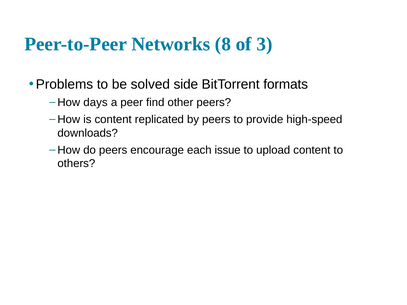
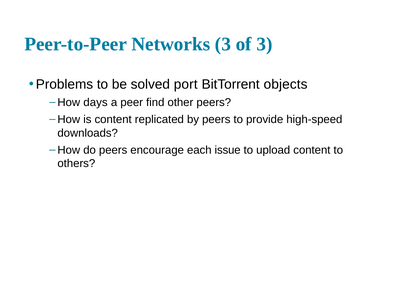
Networks 8: 8 -> 3
side: side -> port
formats: formats -> objects
